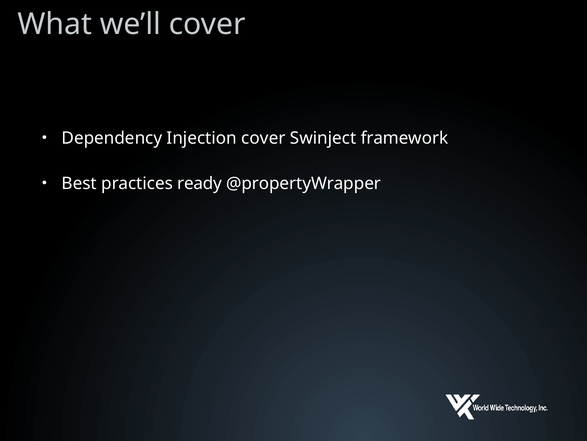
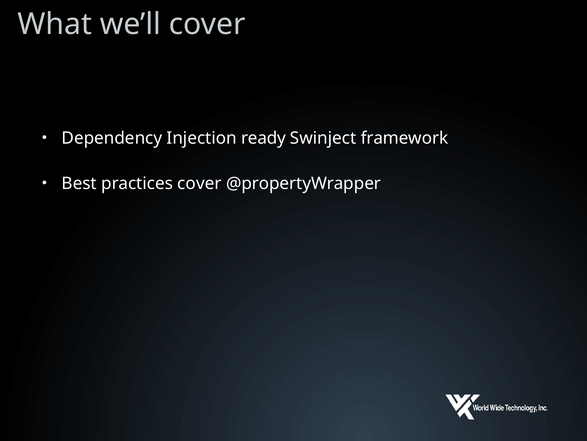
Injection cover: cover -> ready
practices ready: ready -> cover
